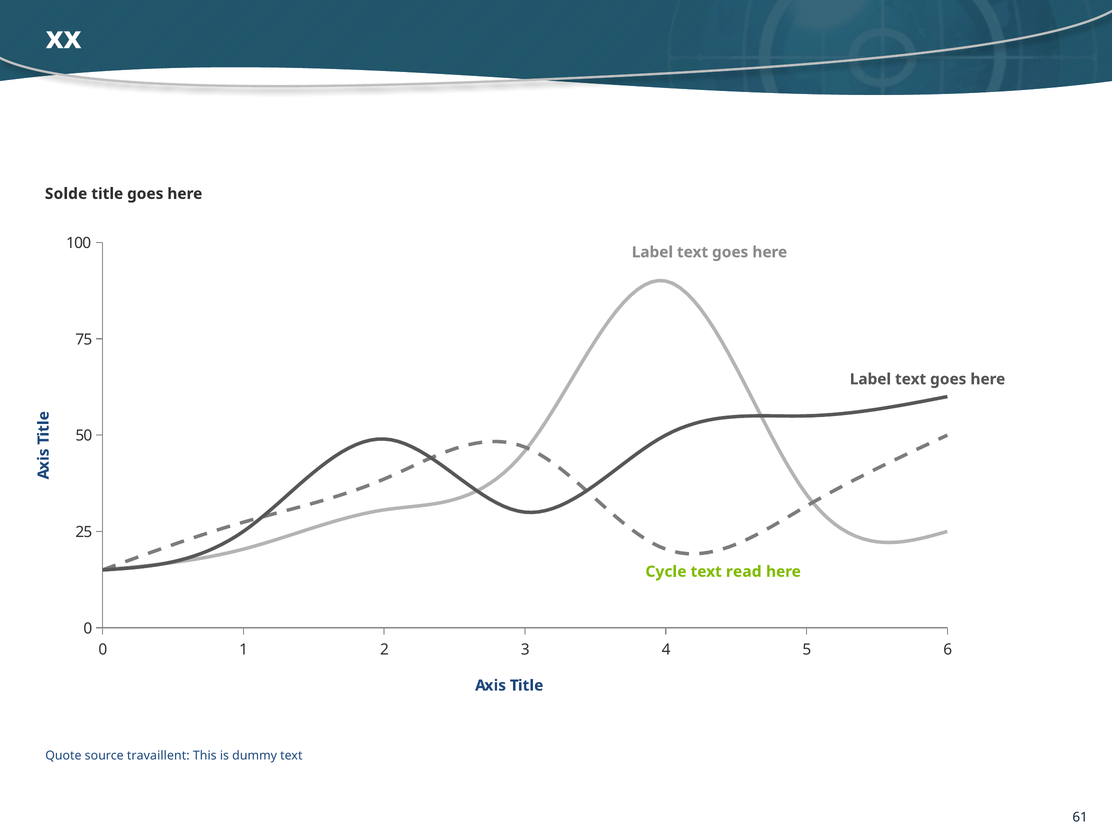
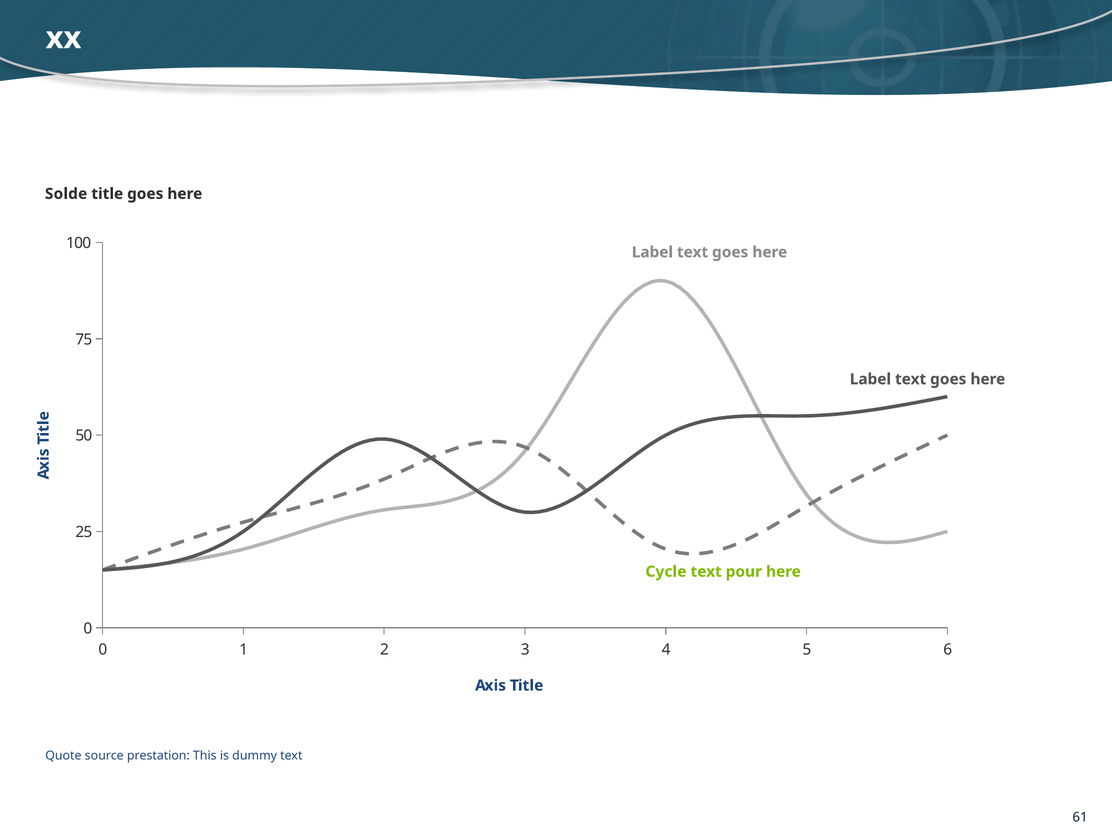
read: read -> pour
travaillent: travaillent -> prestation
